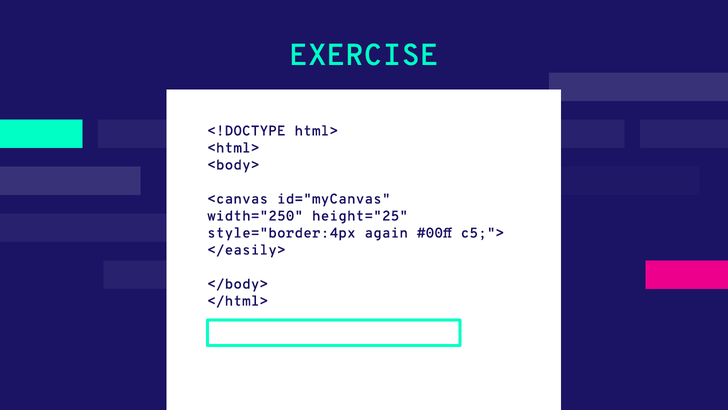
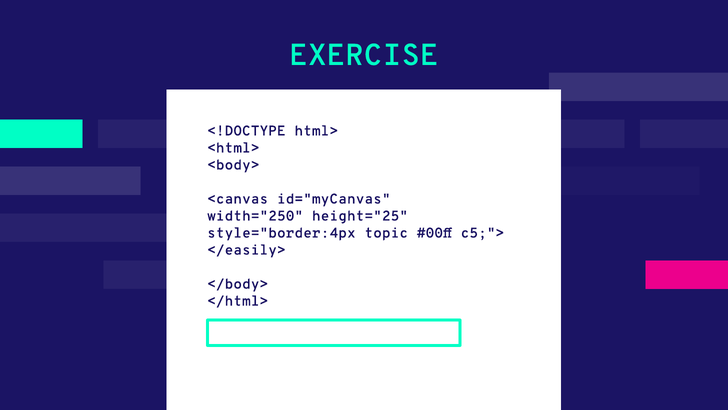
again: again -> topic
